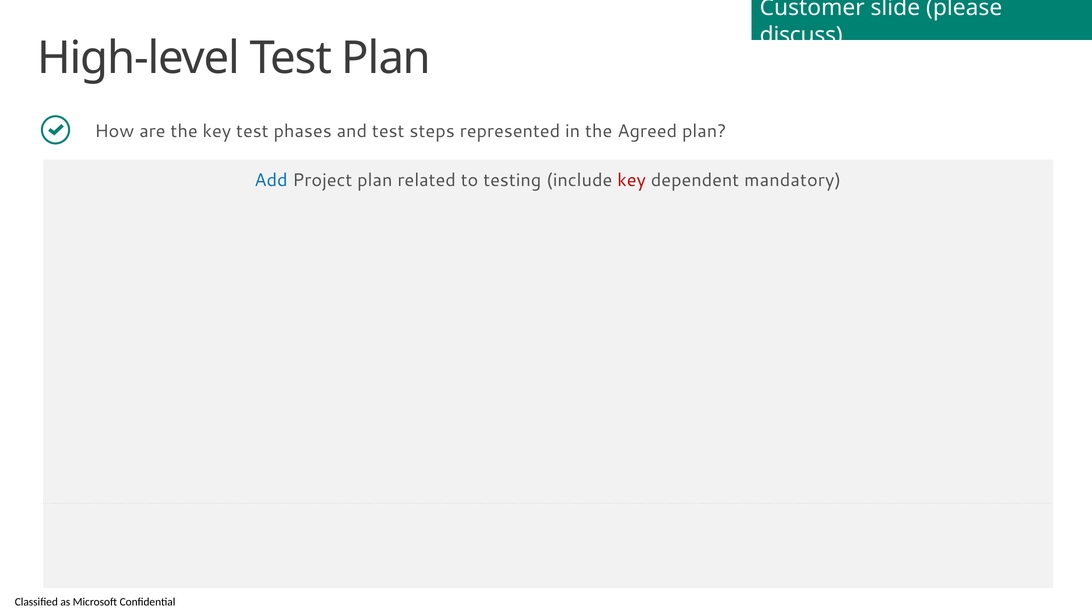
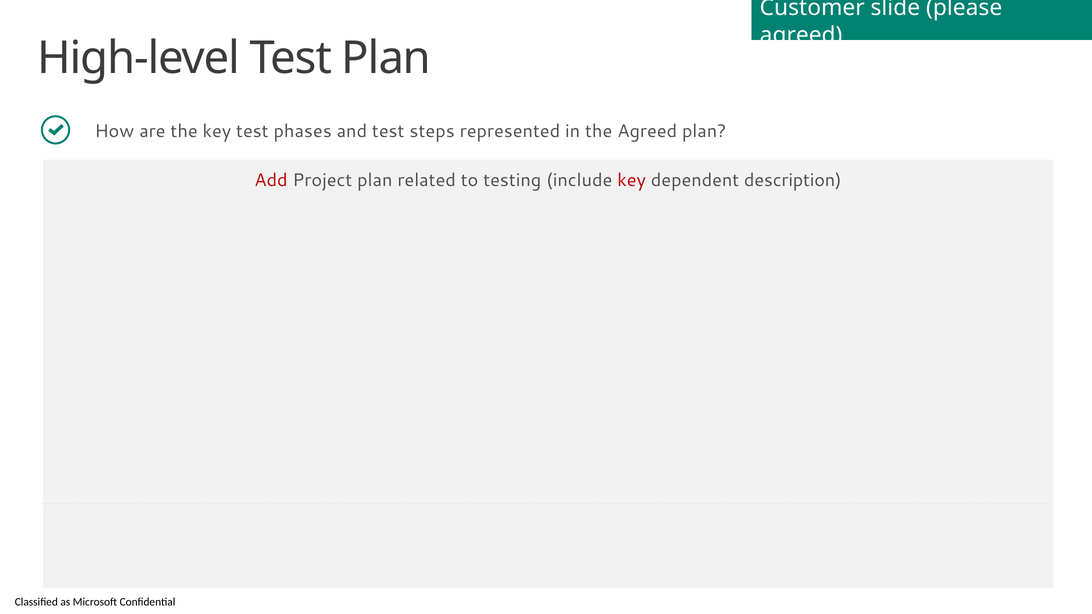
discuss at (801, 35): discuss -> agreed
Add colour: blue -> red
mandatory: mandatory -> description
